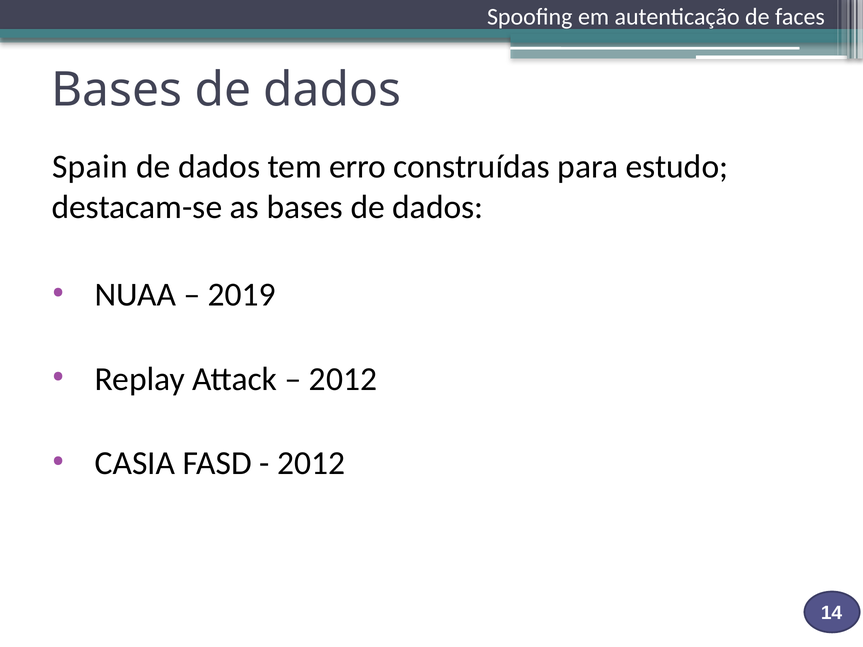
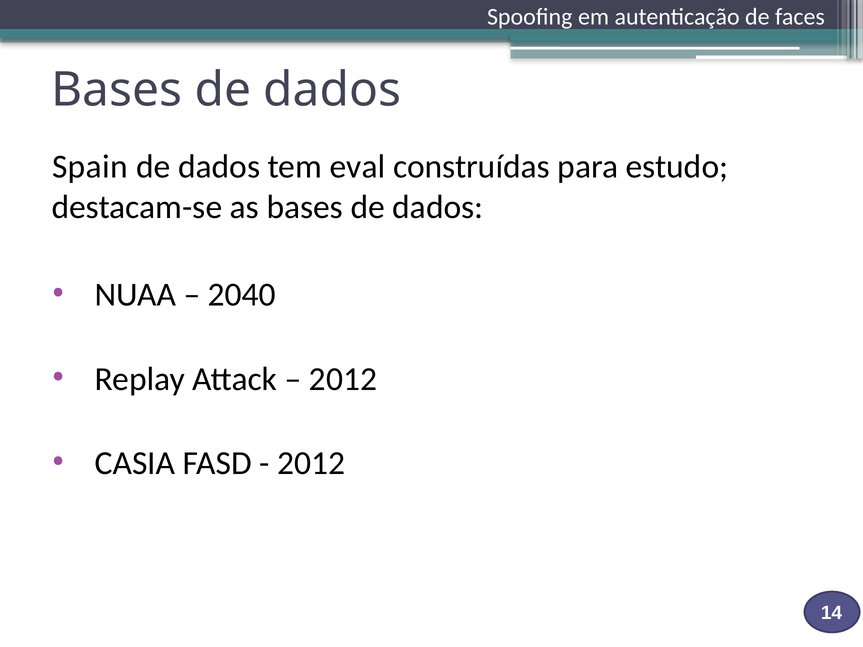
erro: erro -> eval
2019: 2019 -> 2040
